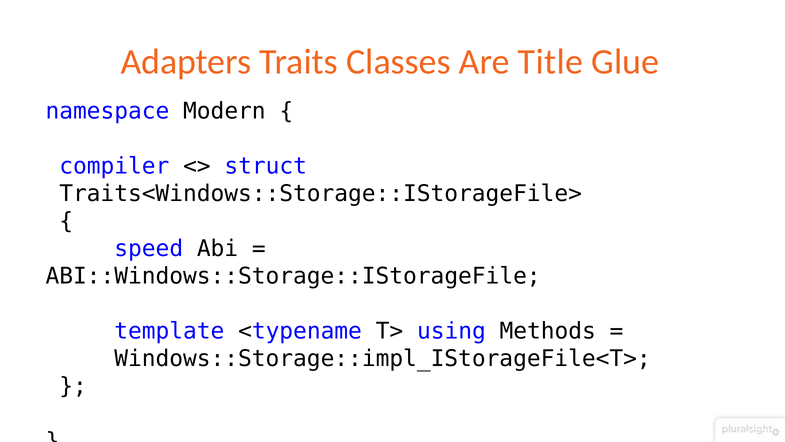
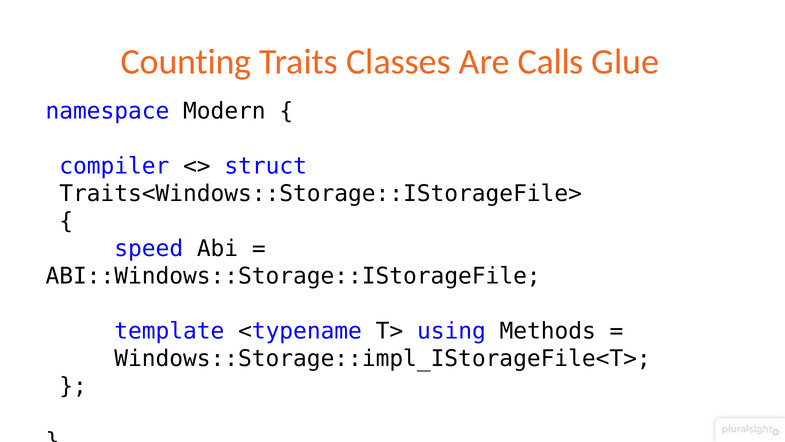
Adapters: Adapters -> Counting
Title: Title -> Calls
